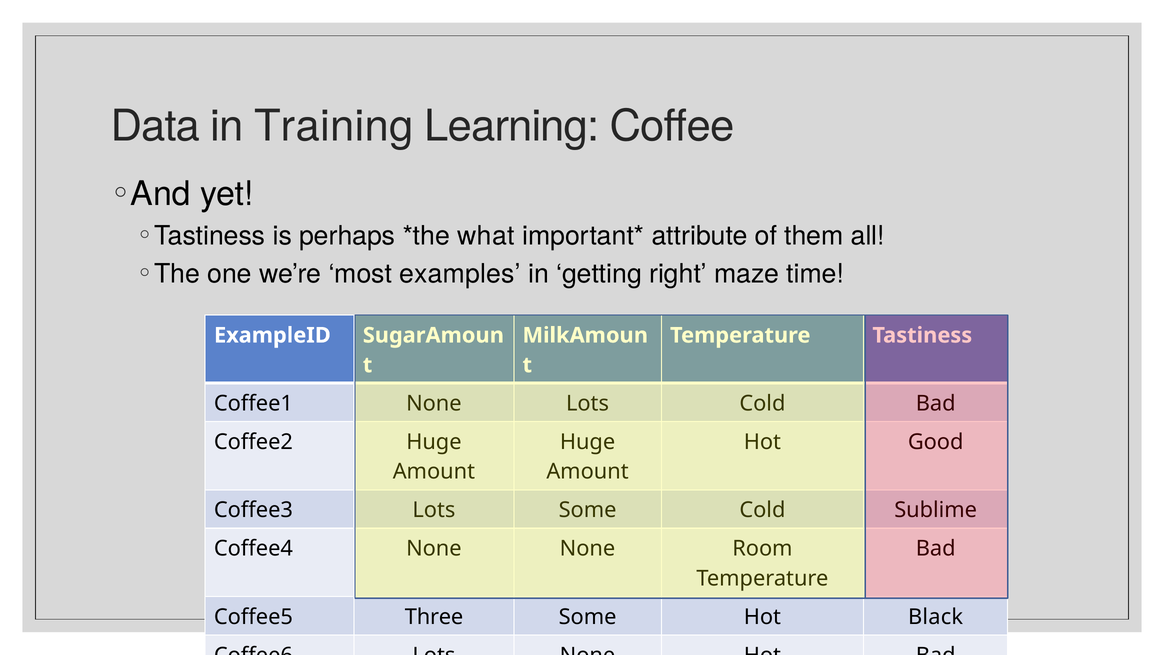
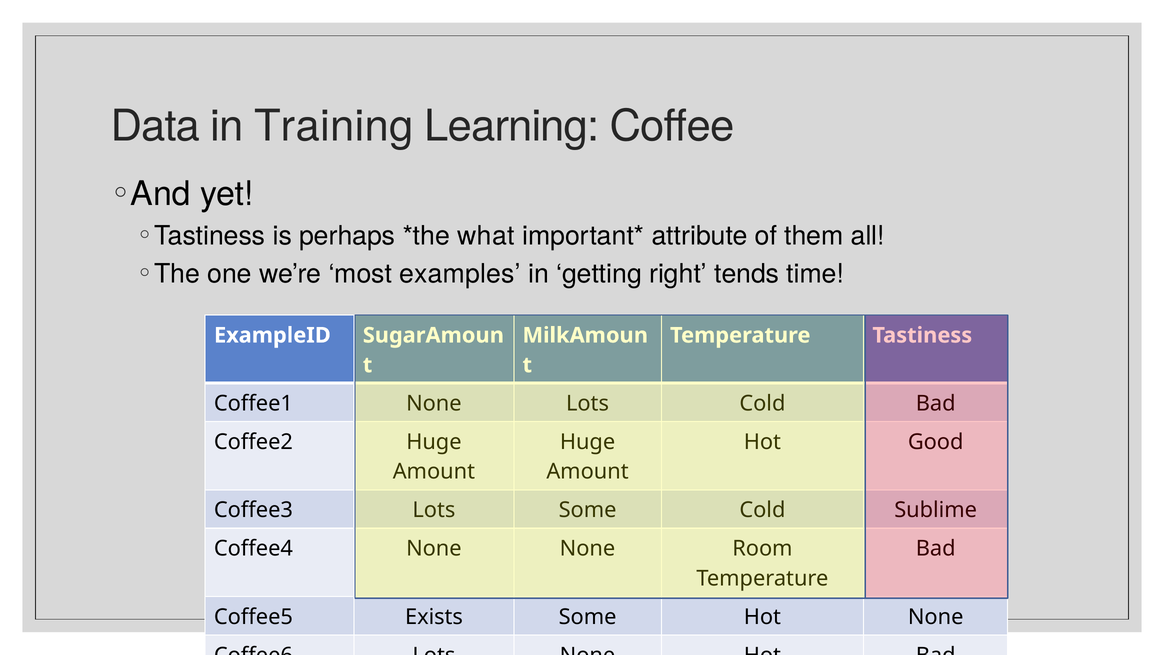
maze: maze -> tends
Three: Three -> Exists
Hot Black: Black -> None
